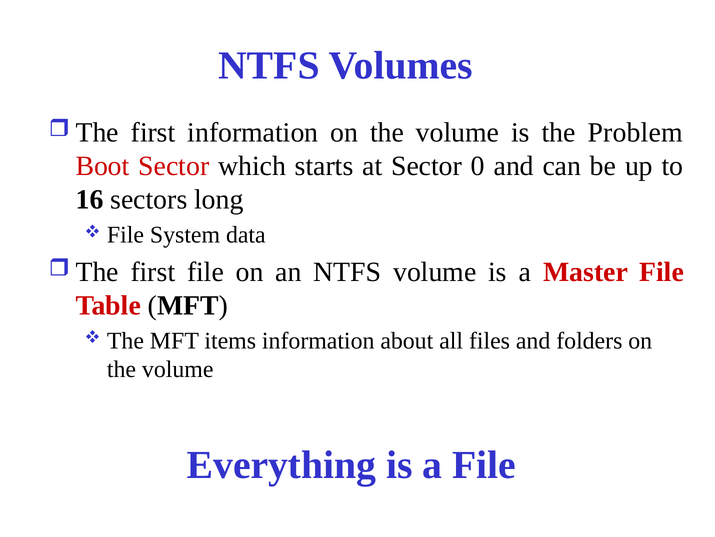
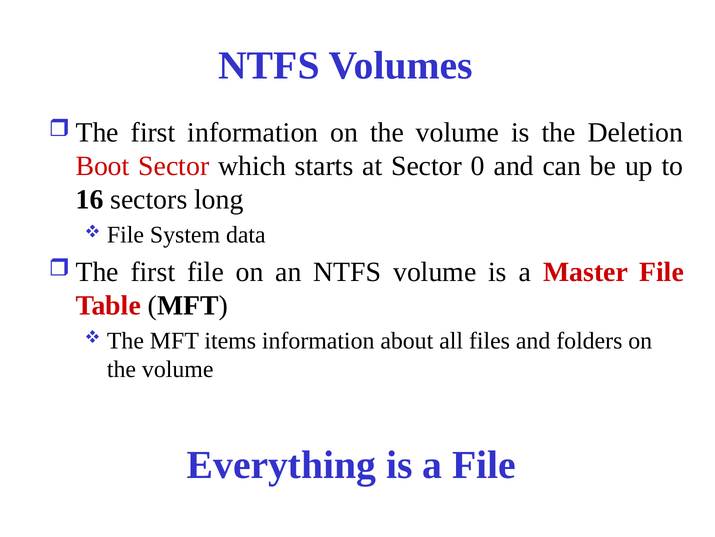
Problem: Problem -> Deletion
